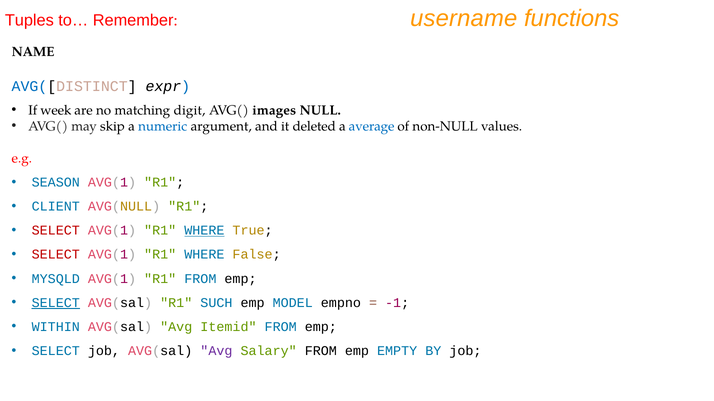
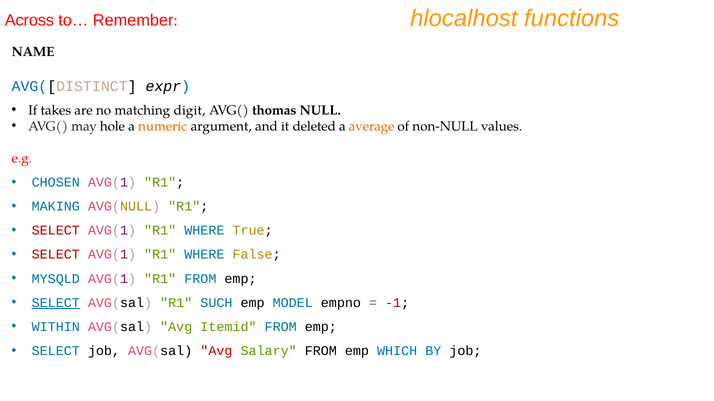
Tuples: Tuples -> Across
username: username -> hlocalhost
week: week -> takes
images: images -> thomas
skip: skip -> hole
numeric colour: blue -> orange
average colour: blue -> orange
SEASON: SEASON -> CHOSEN
CLIENT: CLIENT -> MAKING
WHERE at (204, 231) underline: present -> none
Avg at (216, 351) colour: purple -> red
EMPTY: EMPTY -> WHICH
